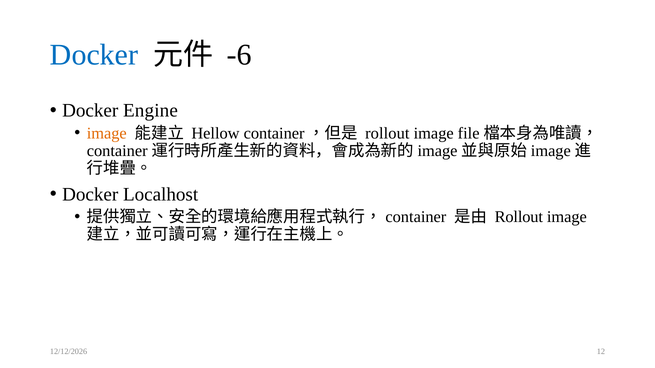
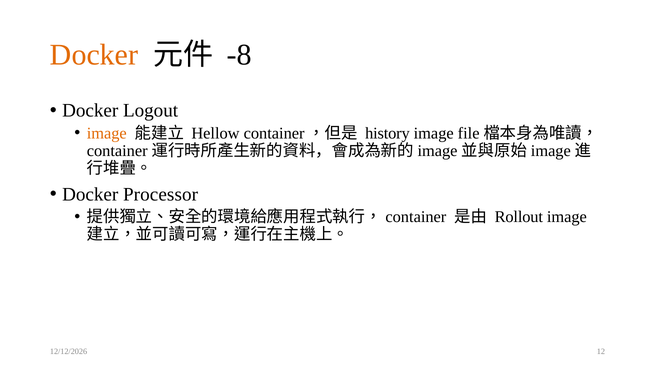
Docker at (94, 55) colour: blue -> orange
-6: -6 -> -8
Engine: Engine -> Logout
rollout at (387, 133): rollout -> history
Localhost: Localhost -> Processor
